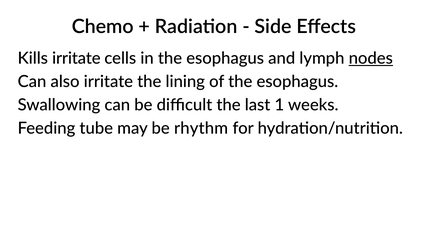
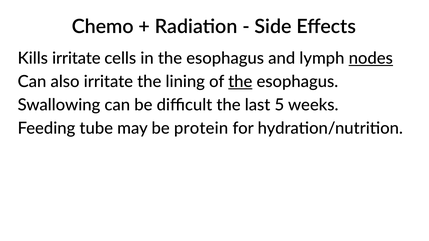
the at (240, 82) underline: none -> present
1: 1 -> 5
rhythm: rhythm -> protein
